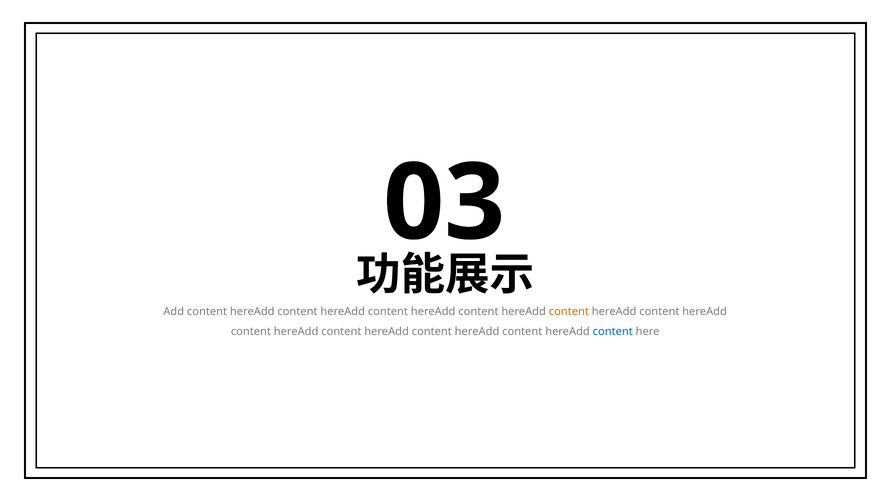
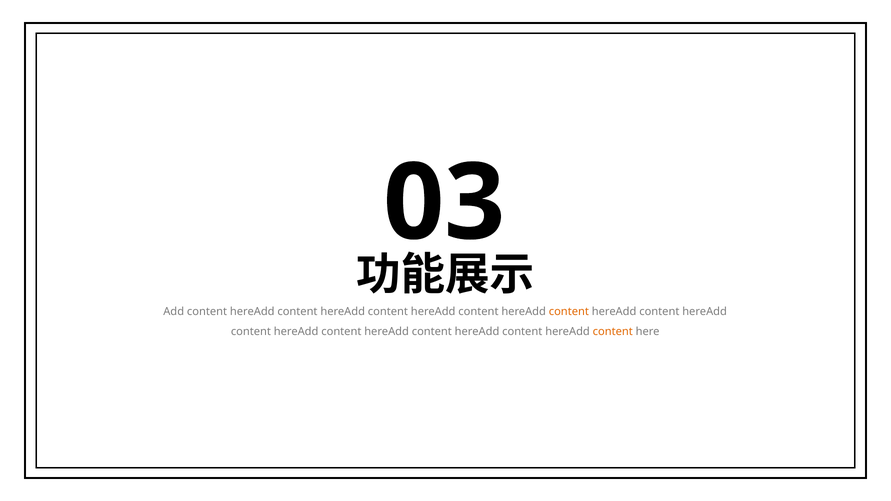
content at (613, 332) colour: blue -> orange
